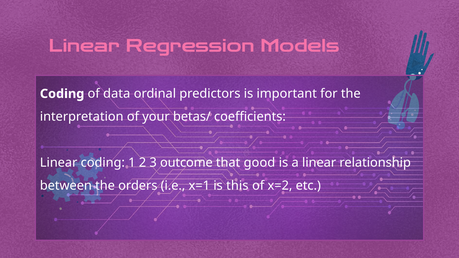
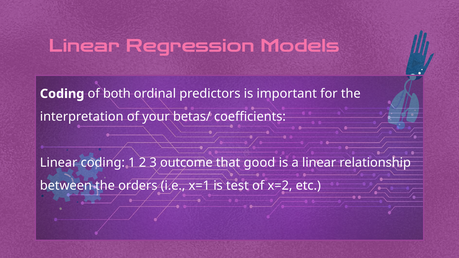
data: data -> both
this: this -> test
